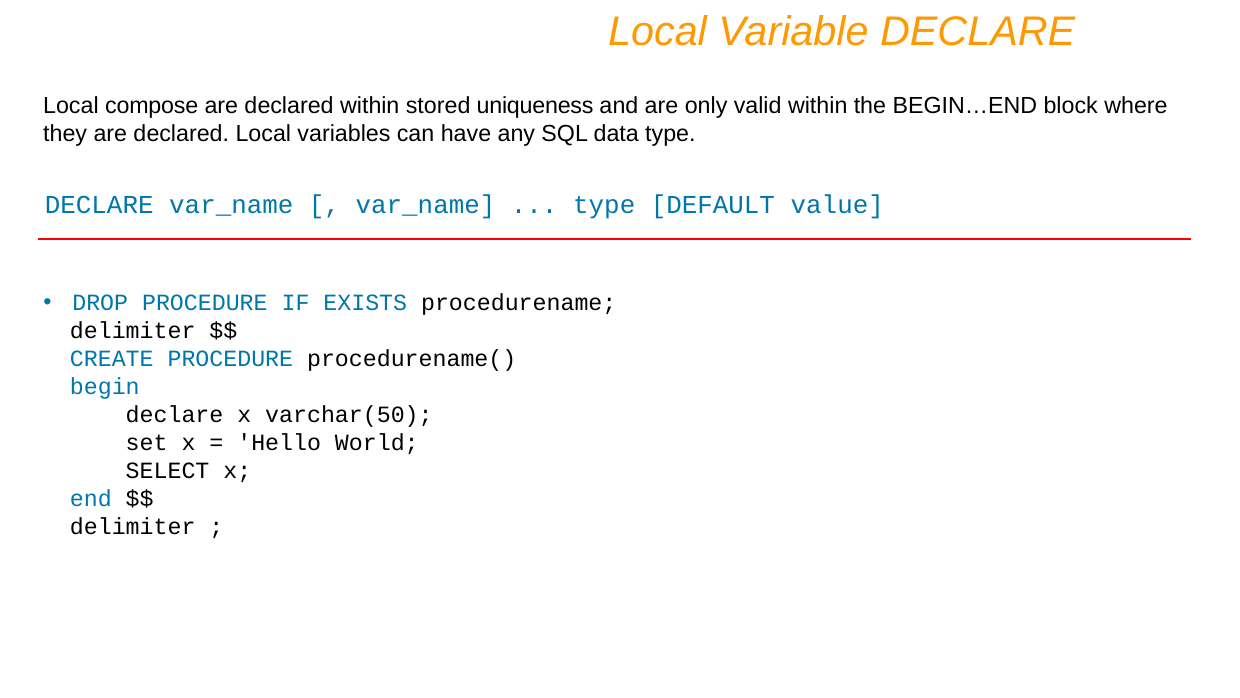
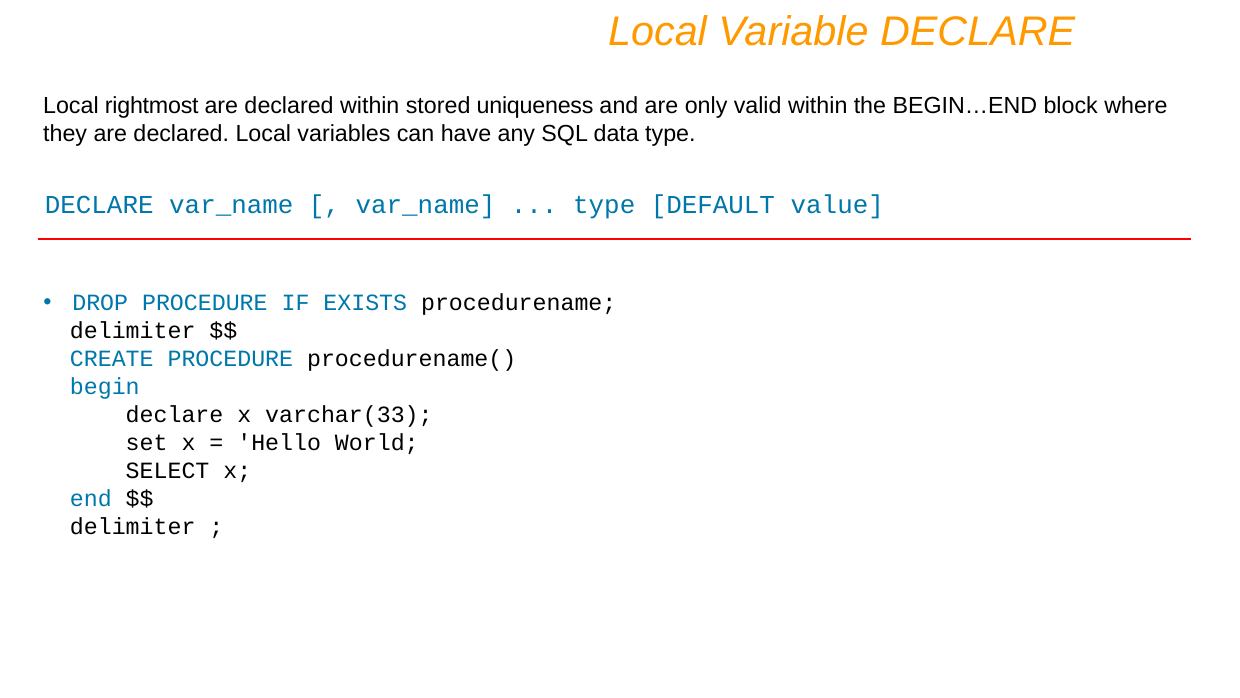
compose: compose -> rightmost
varchar(50: varchar(50 -> varchar(33
